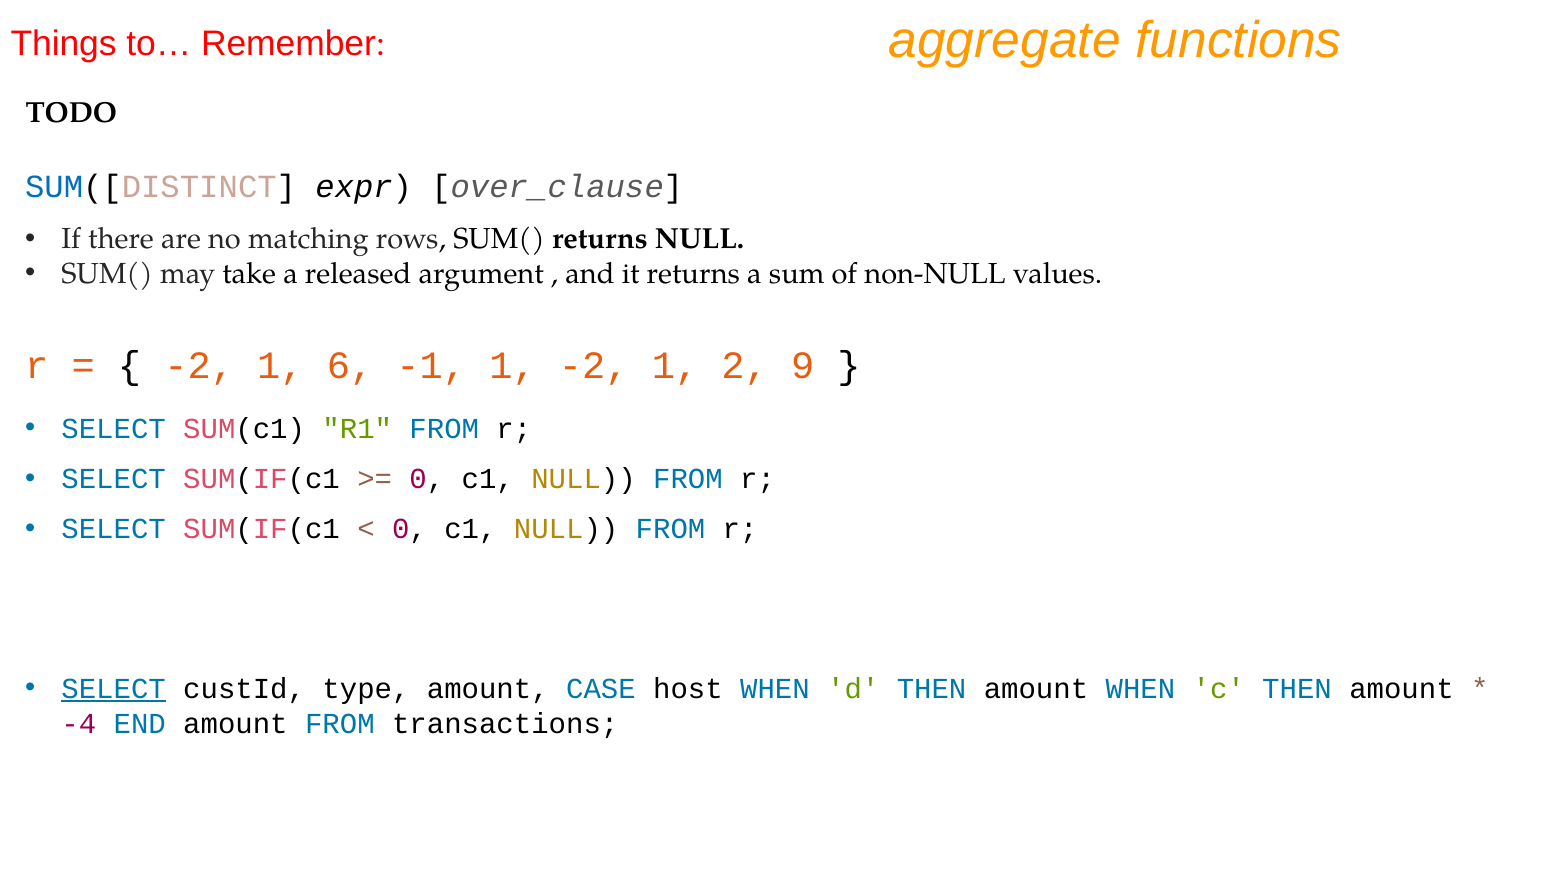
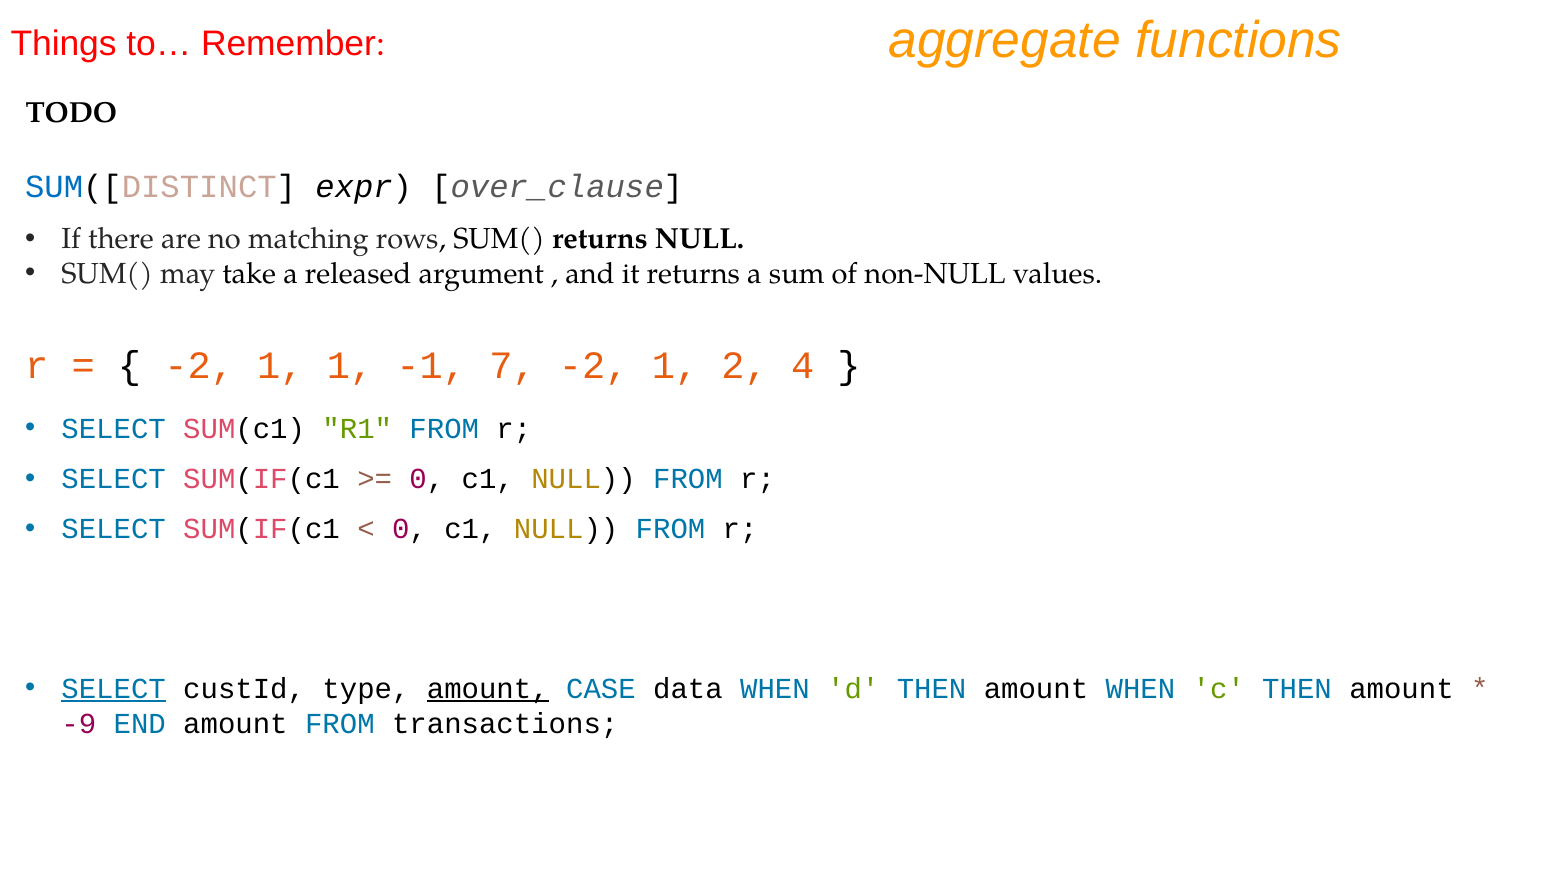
1 6: 6 -> 1
-1 1: 1 -> 7
9: 9 -> 4
amount at (488, 689) underline: none -> present
host: host -> data
-4: -4 -> -9
